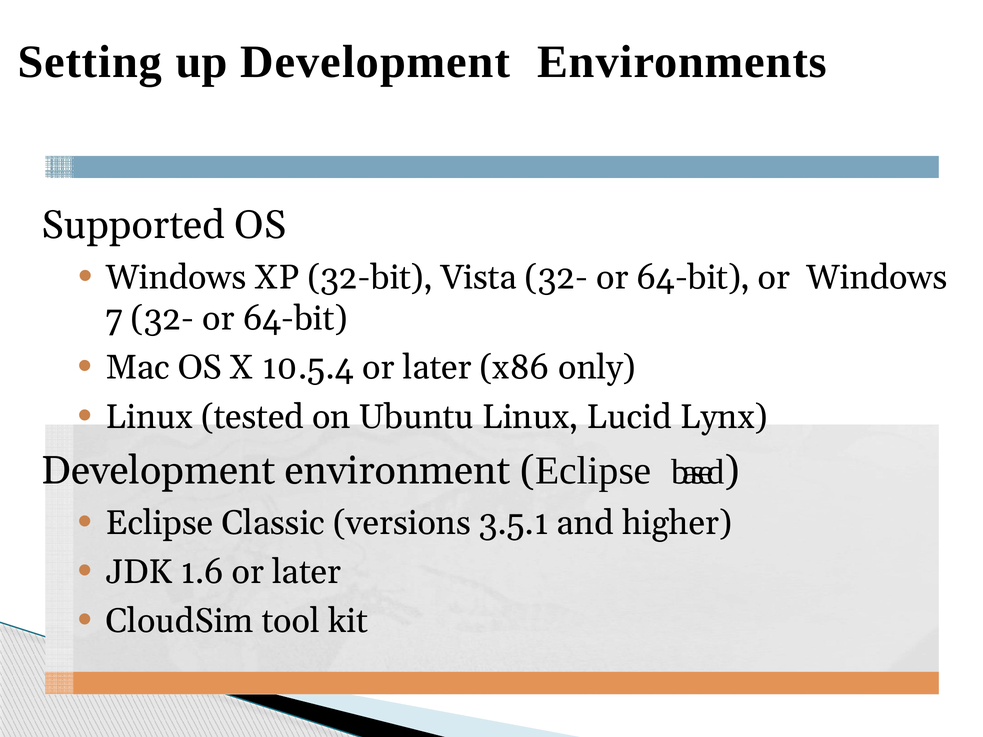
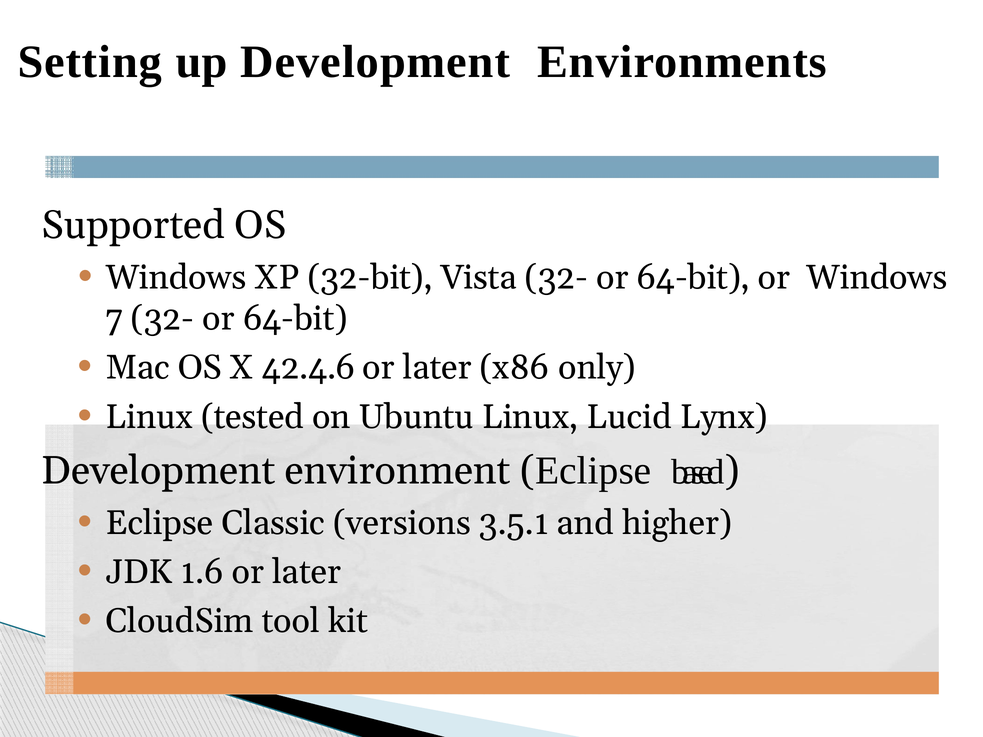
10.5.4: 10.5.4 -> 42.4.6
